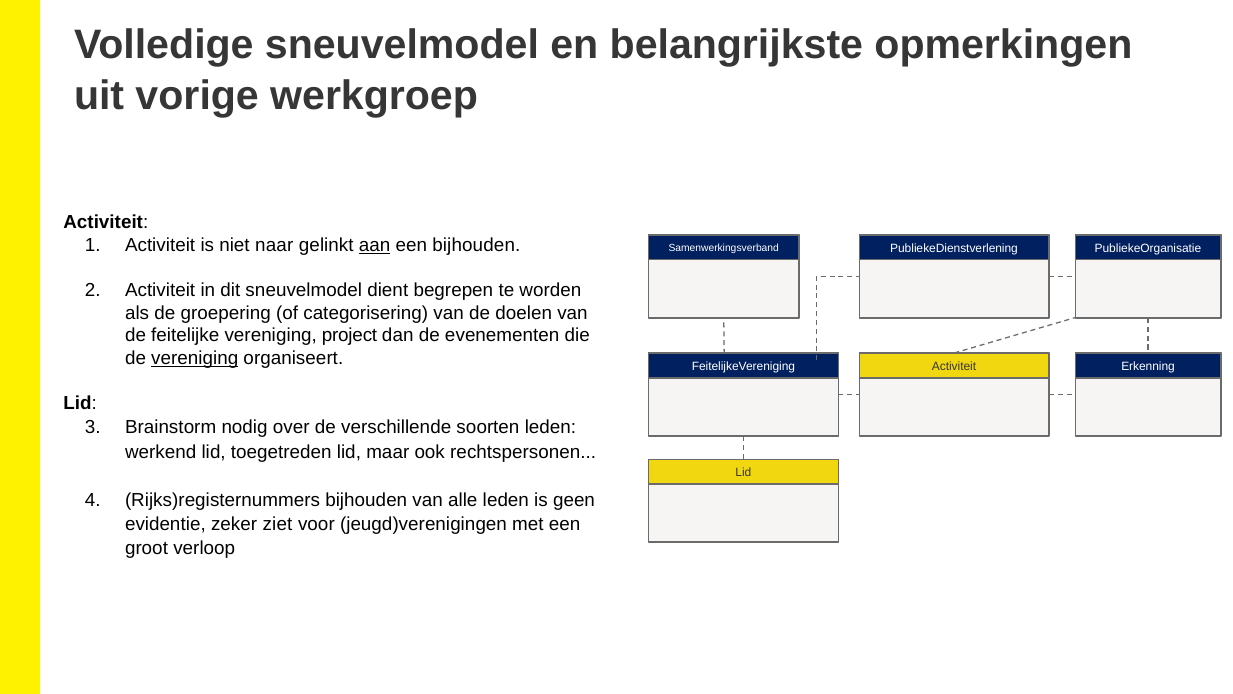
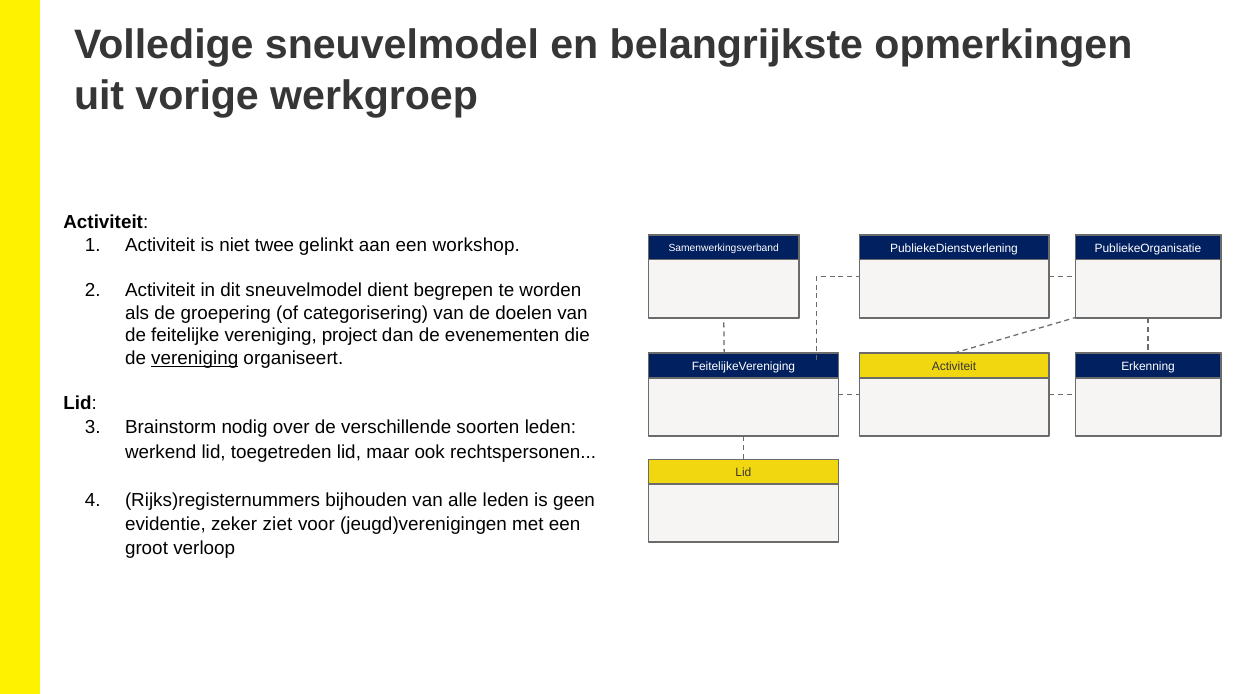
naar: naar -> twee
aan underline: present -> none
een bijhouden: bijhouden -> workshop
